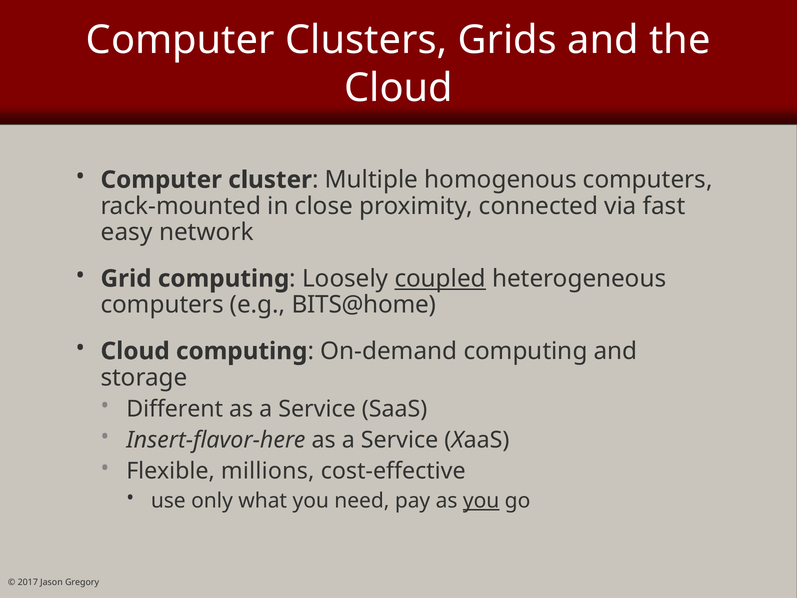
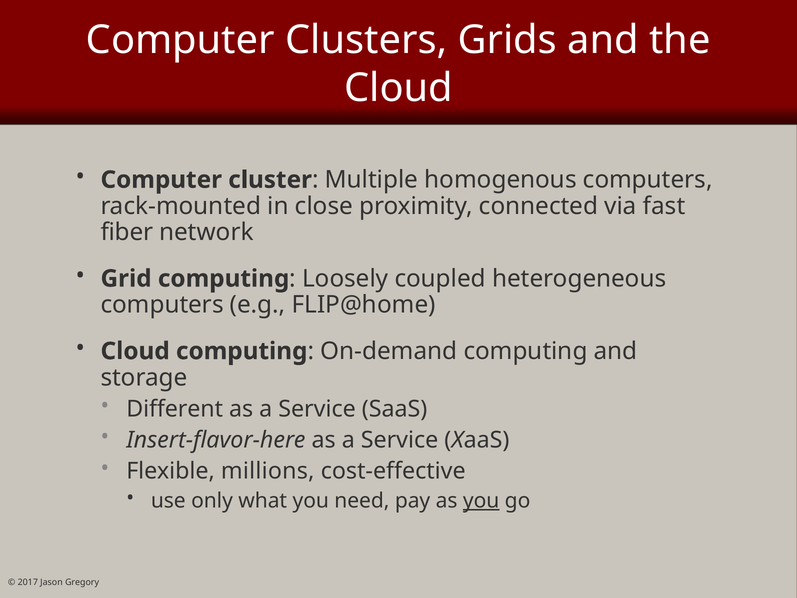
easy: easy -> fiber
coupled underline: present -> none
BITS@home: BITS@home -> FLIP@home
